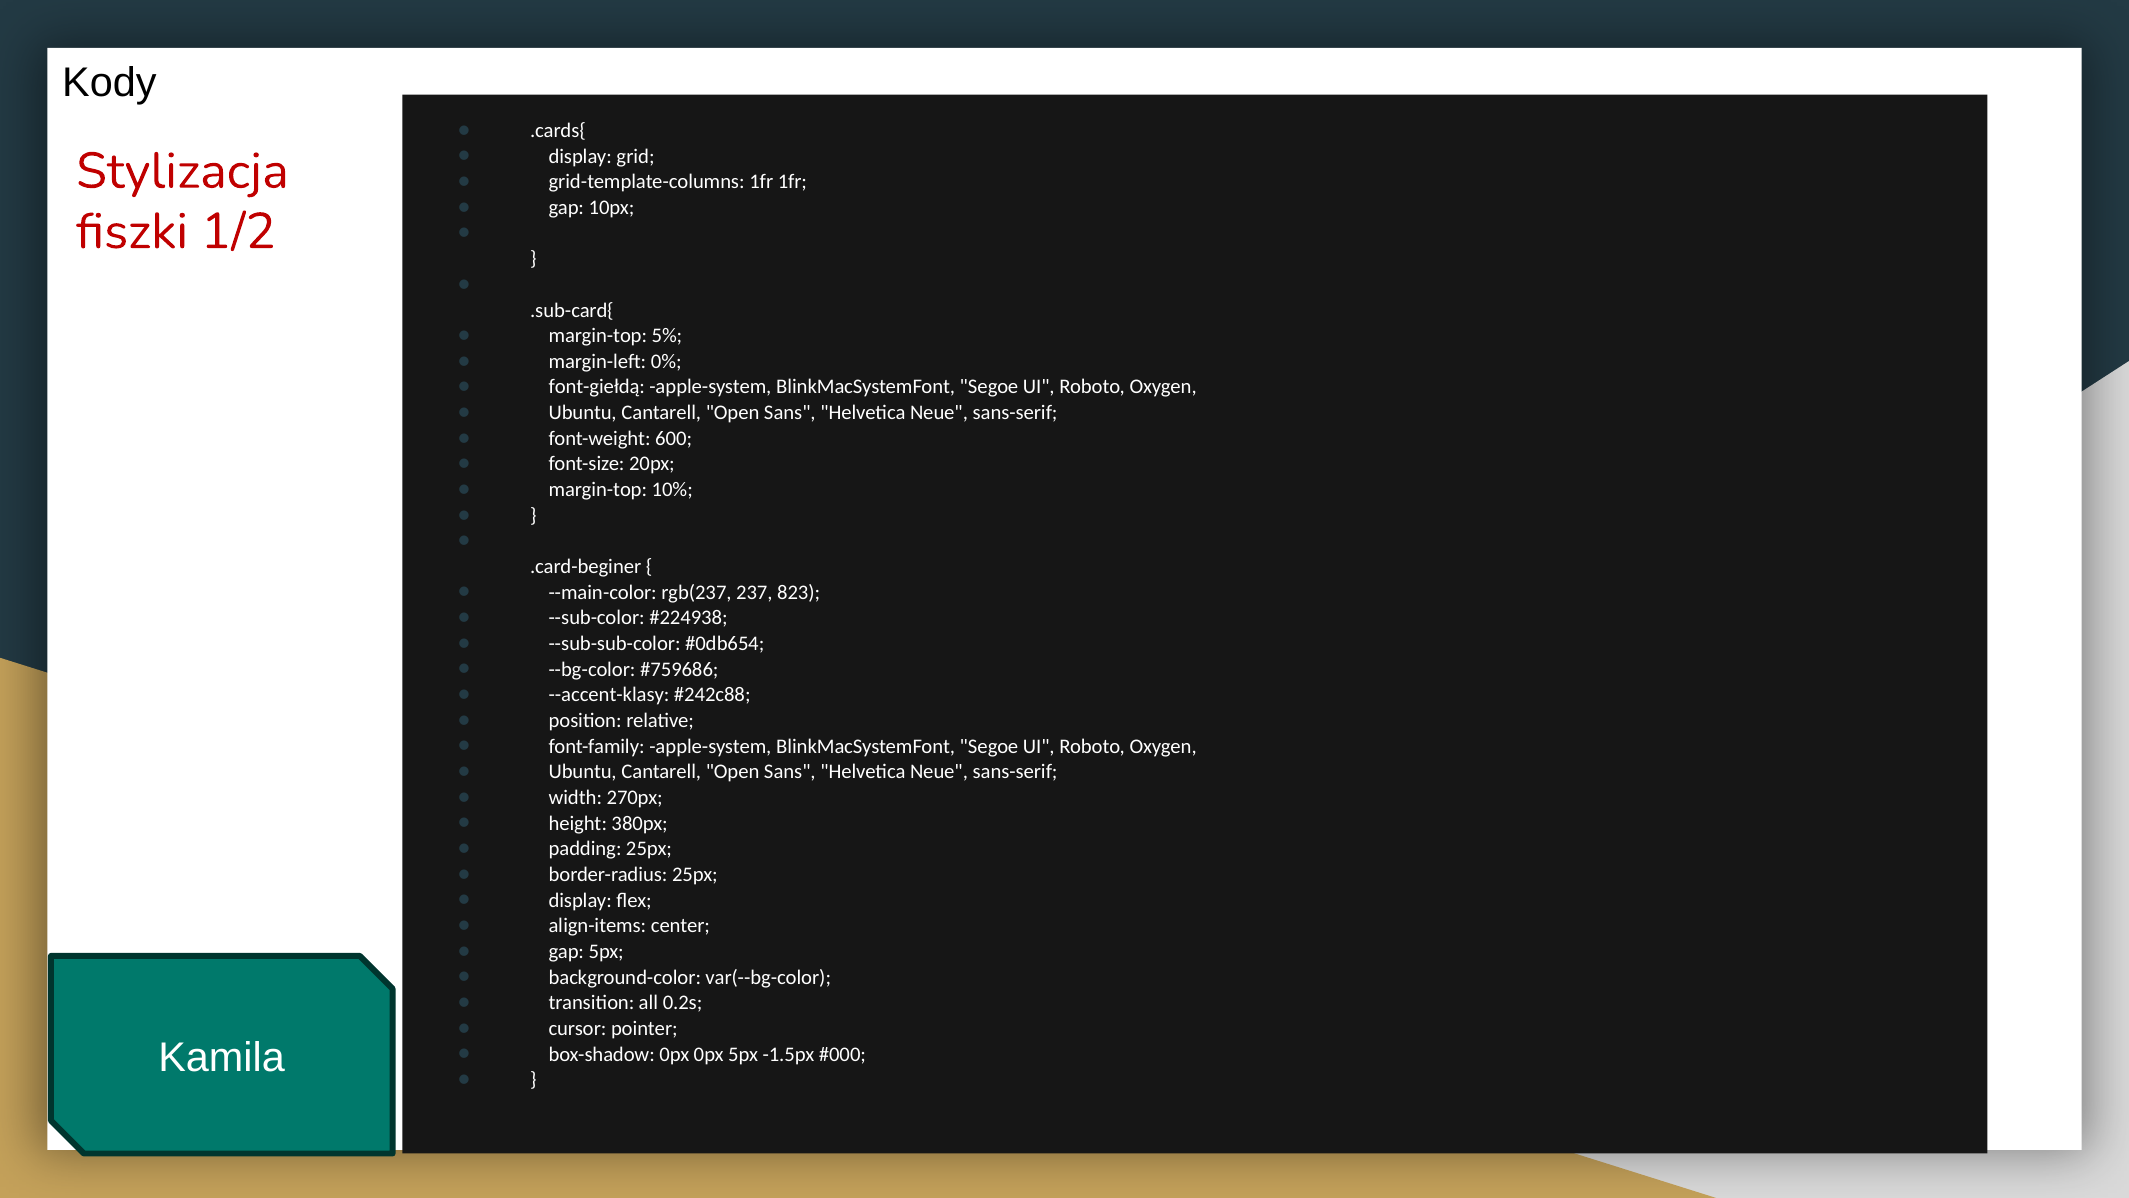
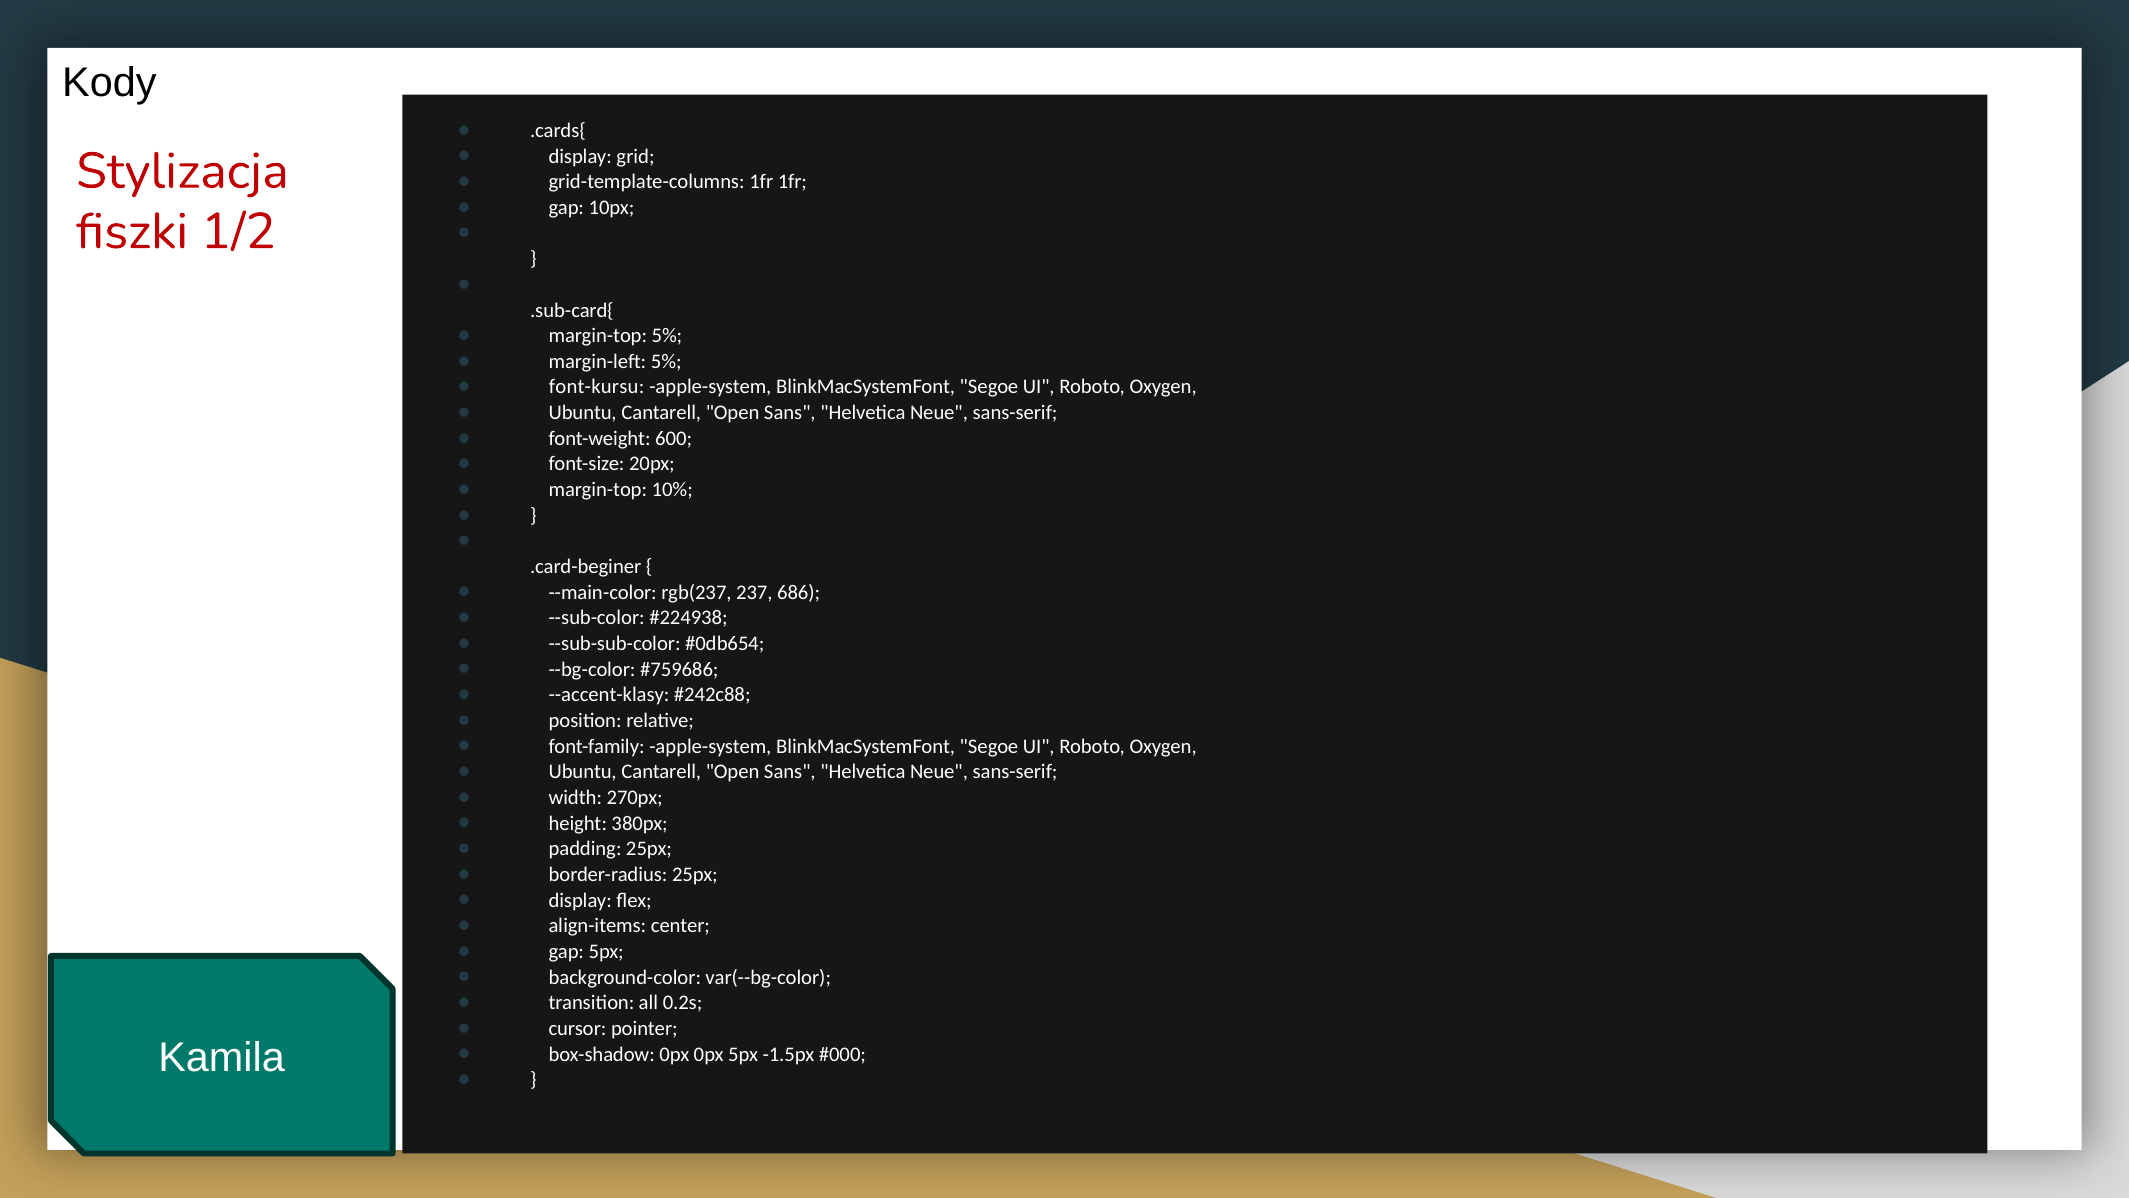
margin-left 0%: 0% -> 5%
font-giełdą: font-giełdą -> font-kursu
823: 823 -> 686
